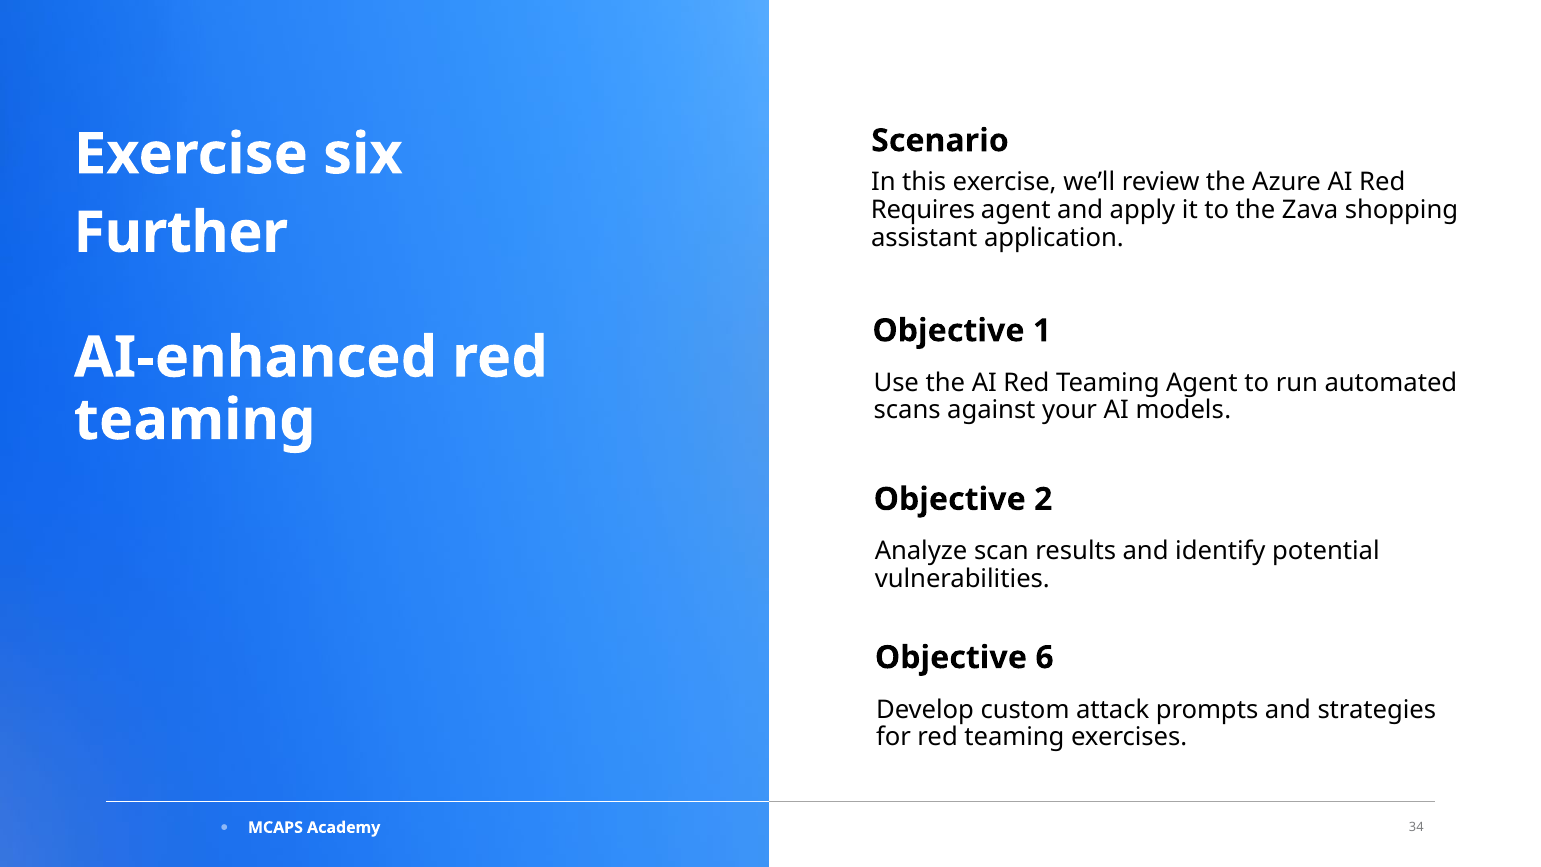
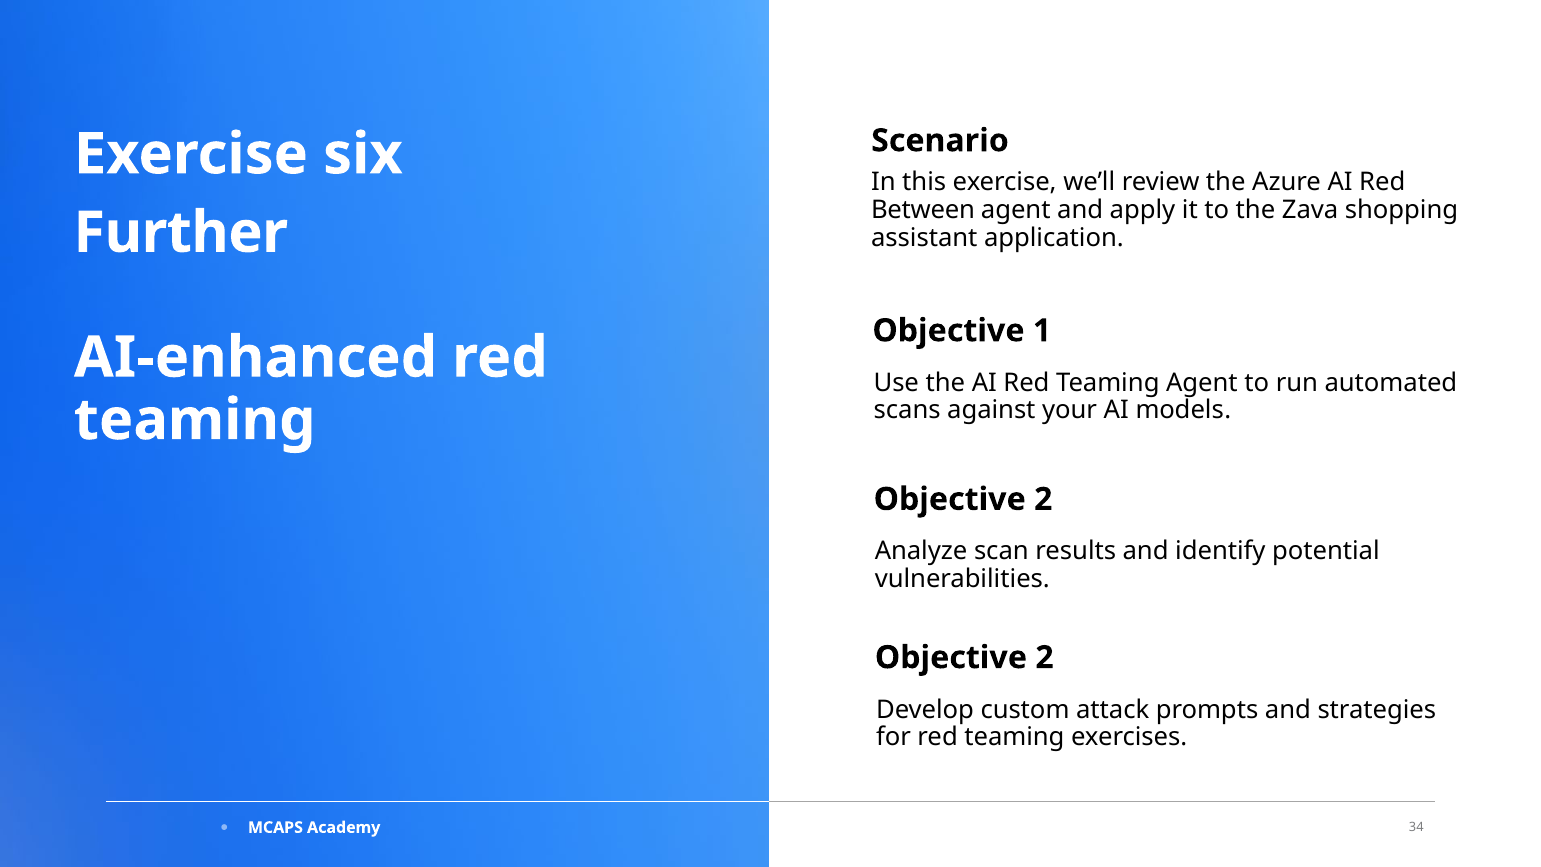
Requires: Requires -> Between
6 at (1045, 657): 6 -> 2
